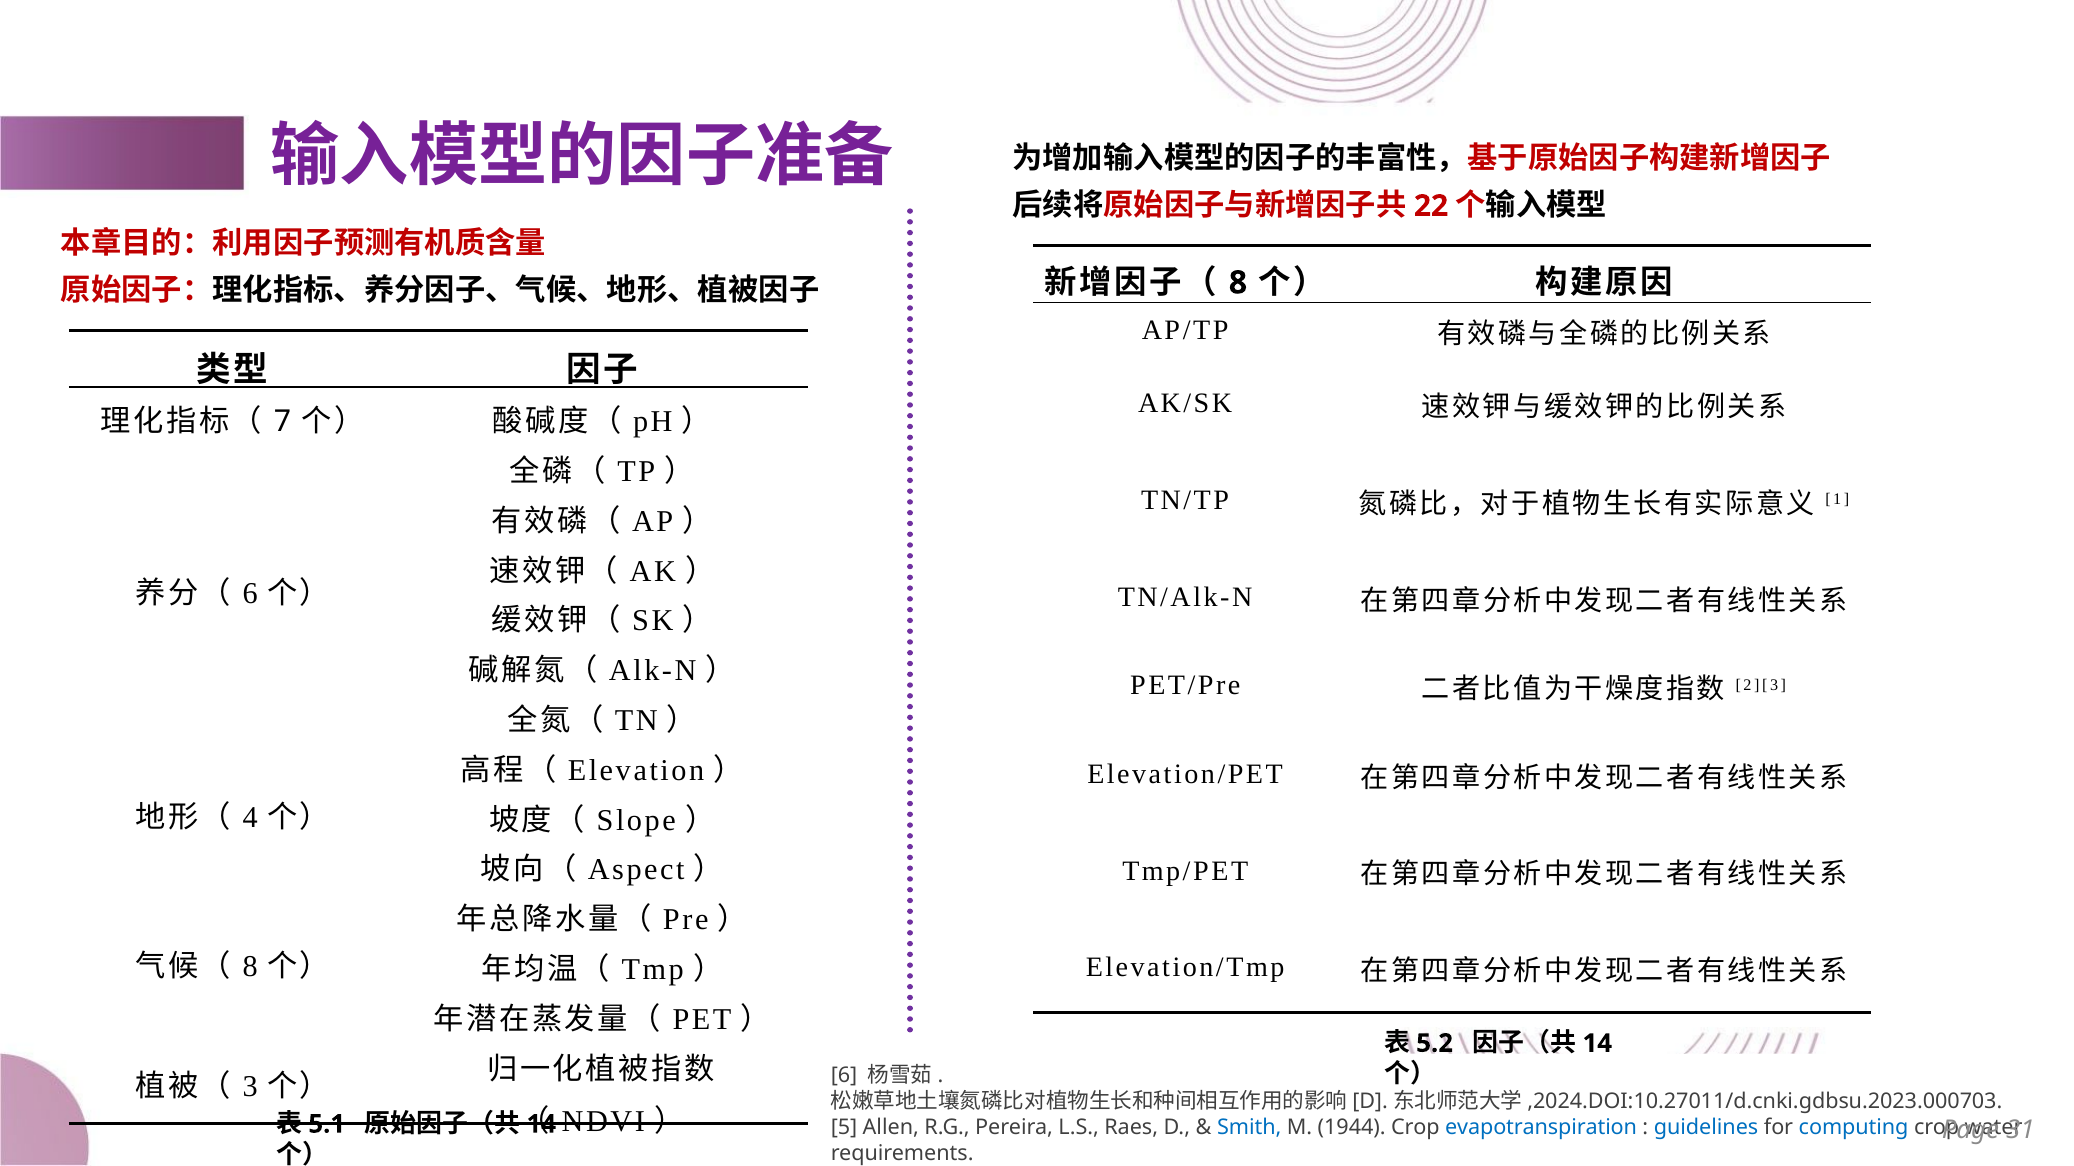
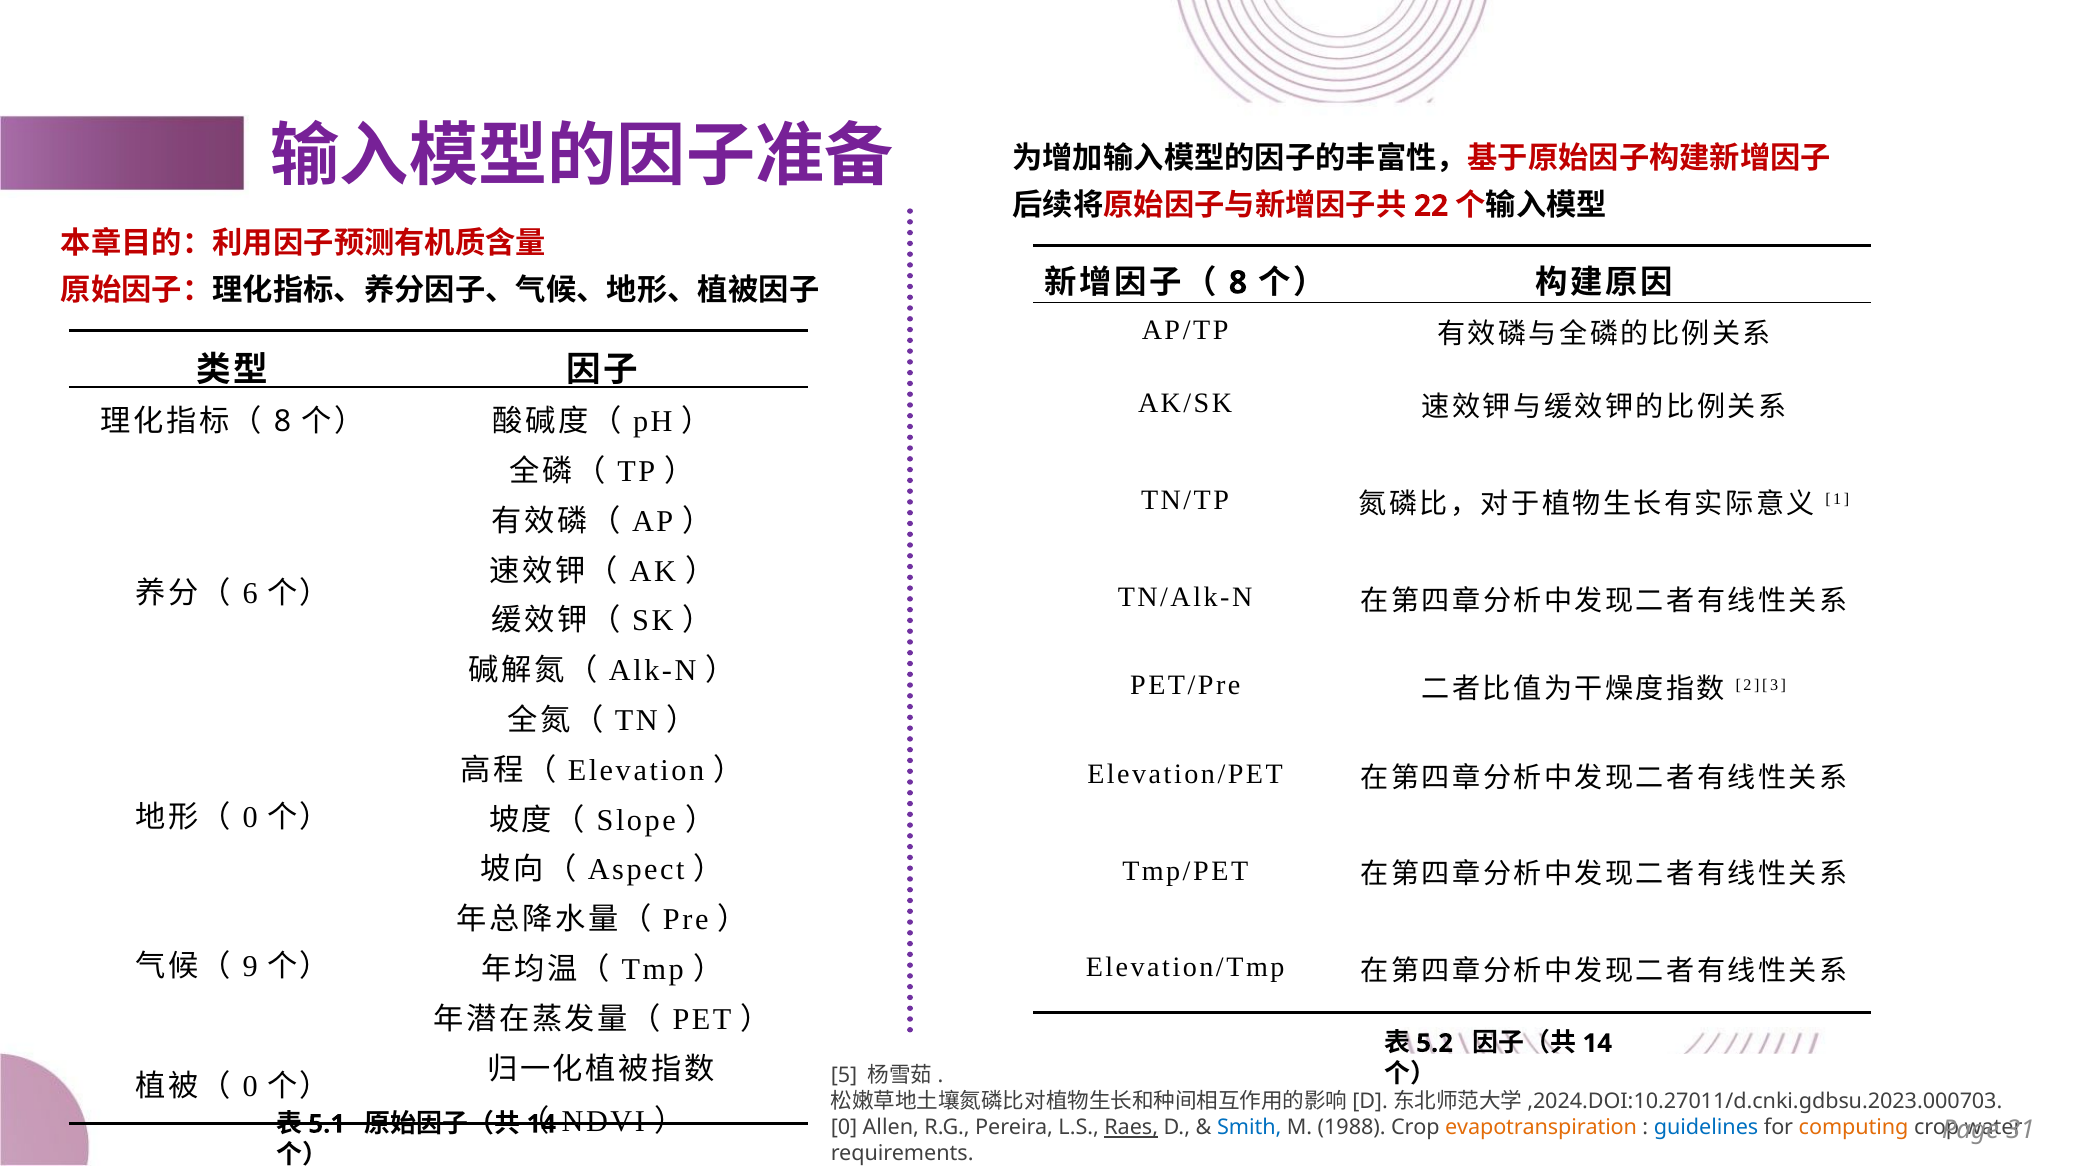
7 at (282, 422): 7 -> 8
4 at (250, 818): 4 -> 0
8 at (250, 967): 8 -> 9
6 at (844, 1076): 6 -> 5
3 at (250, 1087): 3 -> 0
5 at (844, 1128): 5 -> 0
Raes underline: none -> present
1944: 1944 -> 1988
evapotranspiration colour: blue -> orange
computing colour: blue -> orange
